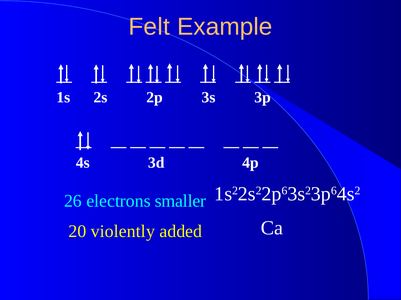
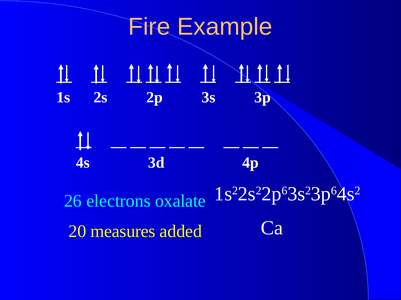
Felt: Felt -> Fire
smaller: smaller -> oxalate
violently: violently -> measures
